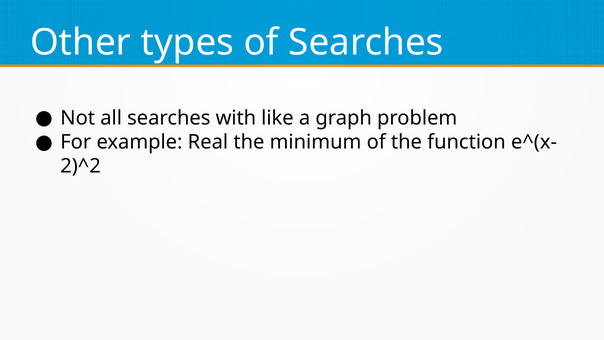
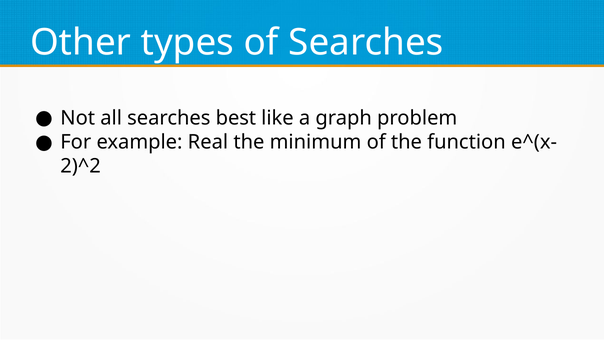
with: with -> best
